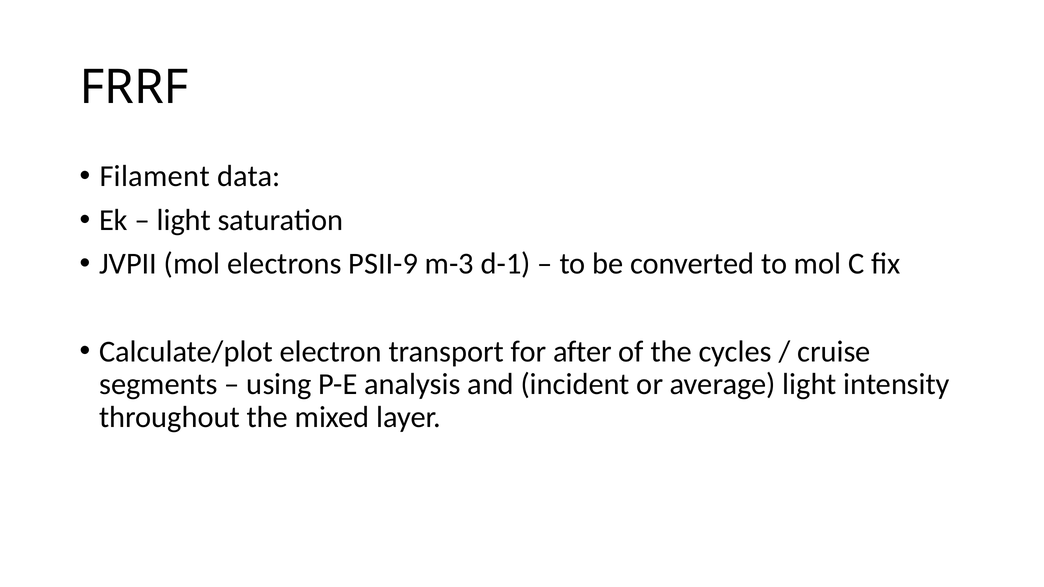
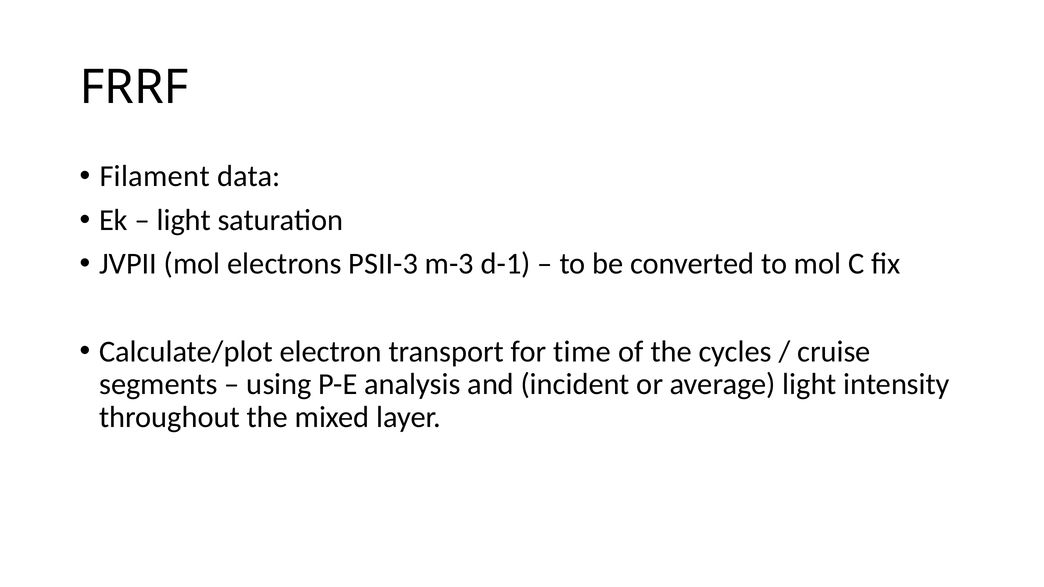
PSII-9: PSII-9 -> PSII-3
after: after -> time
